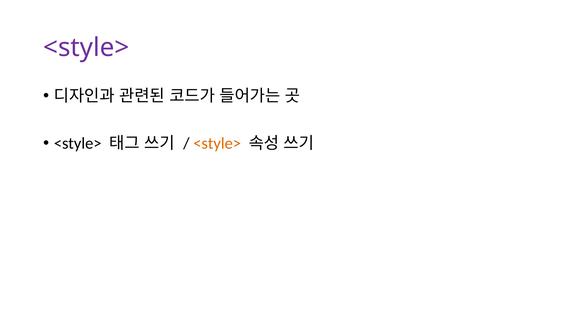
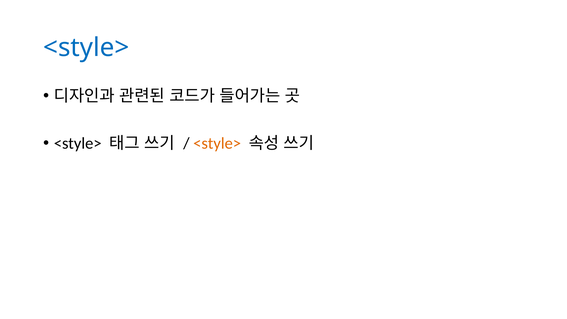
<style> at (86, 48) colour: purple -> blue
